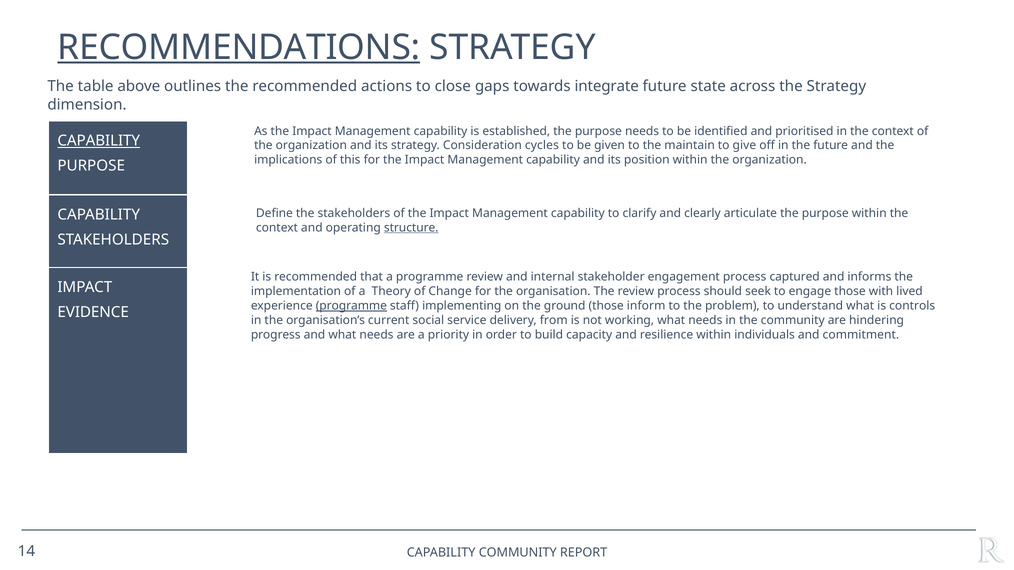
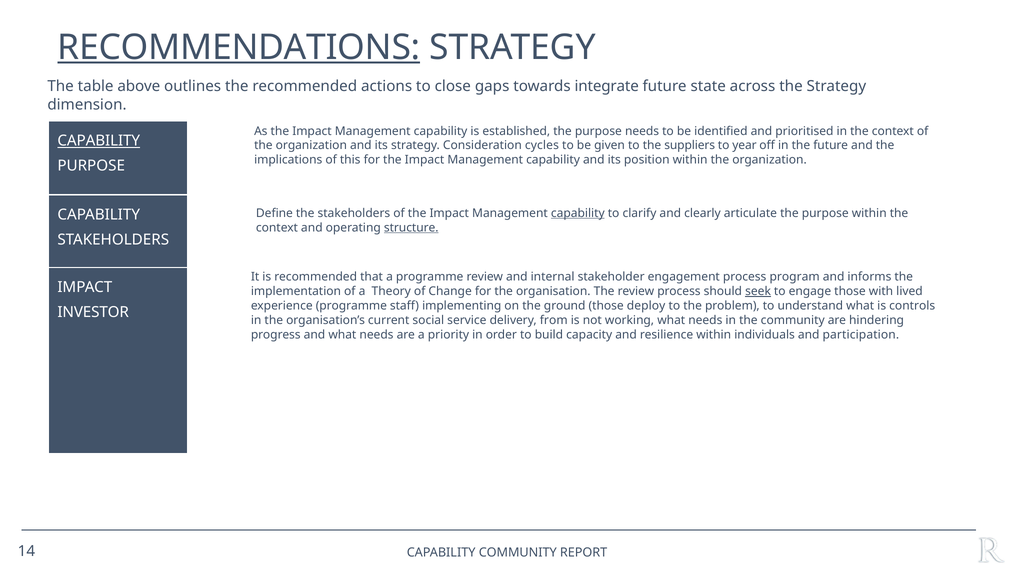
maintain: maintain -> suppliers
give: give -> year
capability at (578, 213) underline: none -> present
captured: captured -> program
seek underline: none -> present
programme at (351, 306) underline: present -> none
inform: inform -> deploy
EVIDENCE: EVIDENCE -> INVESTOR
commitment: commitment -> participation
